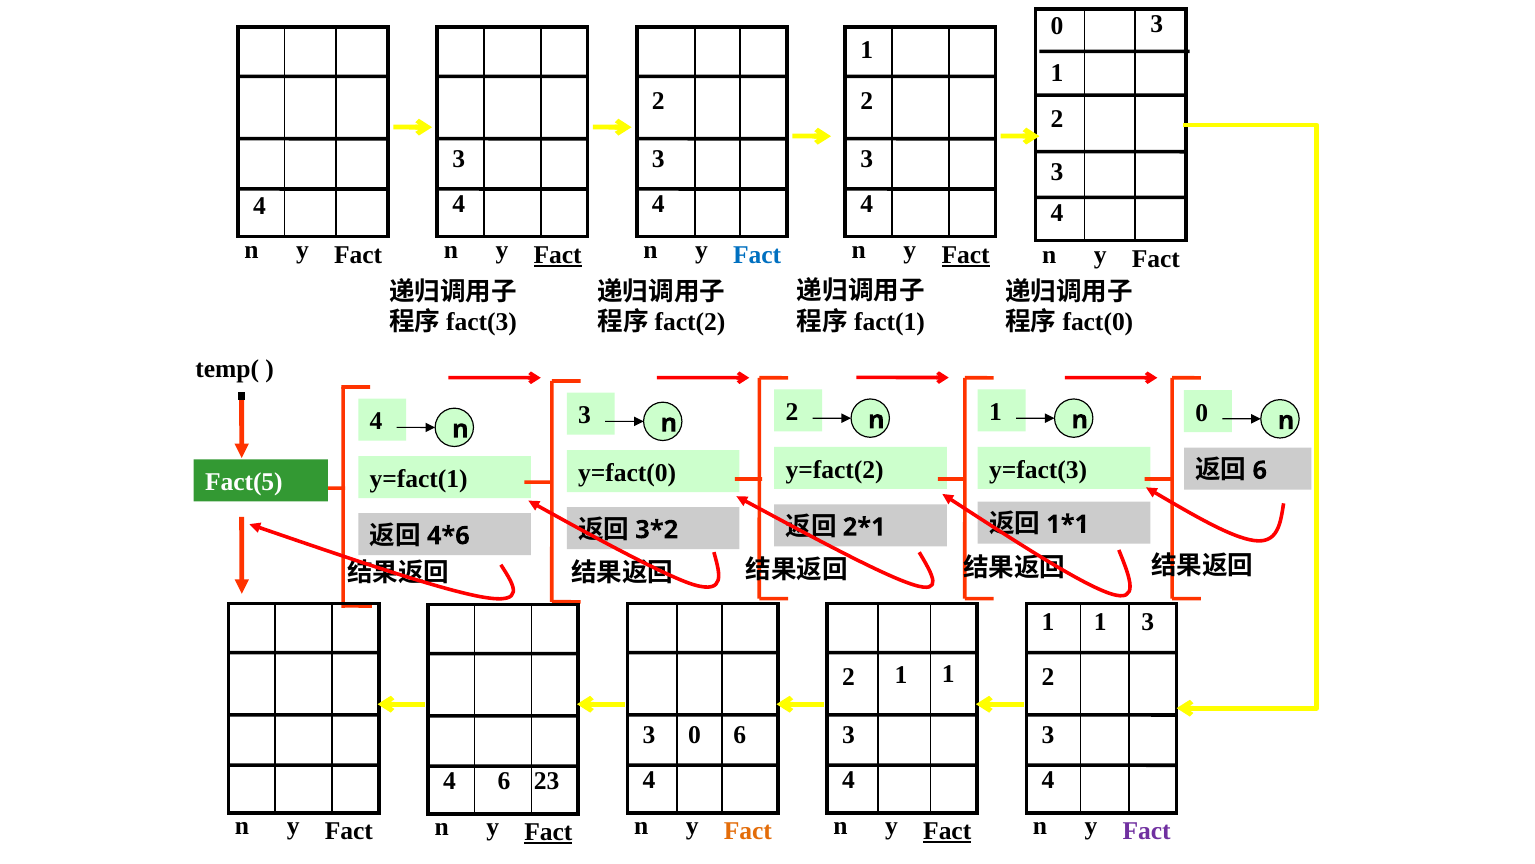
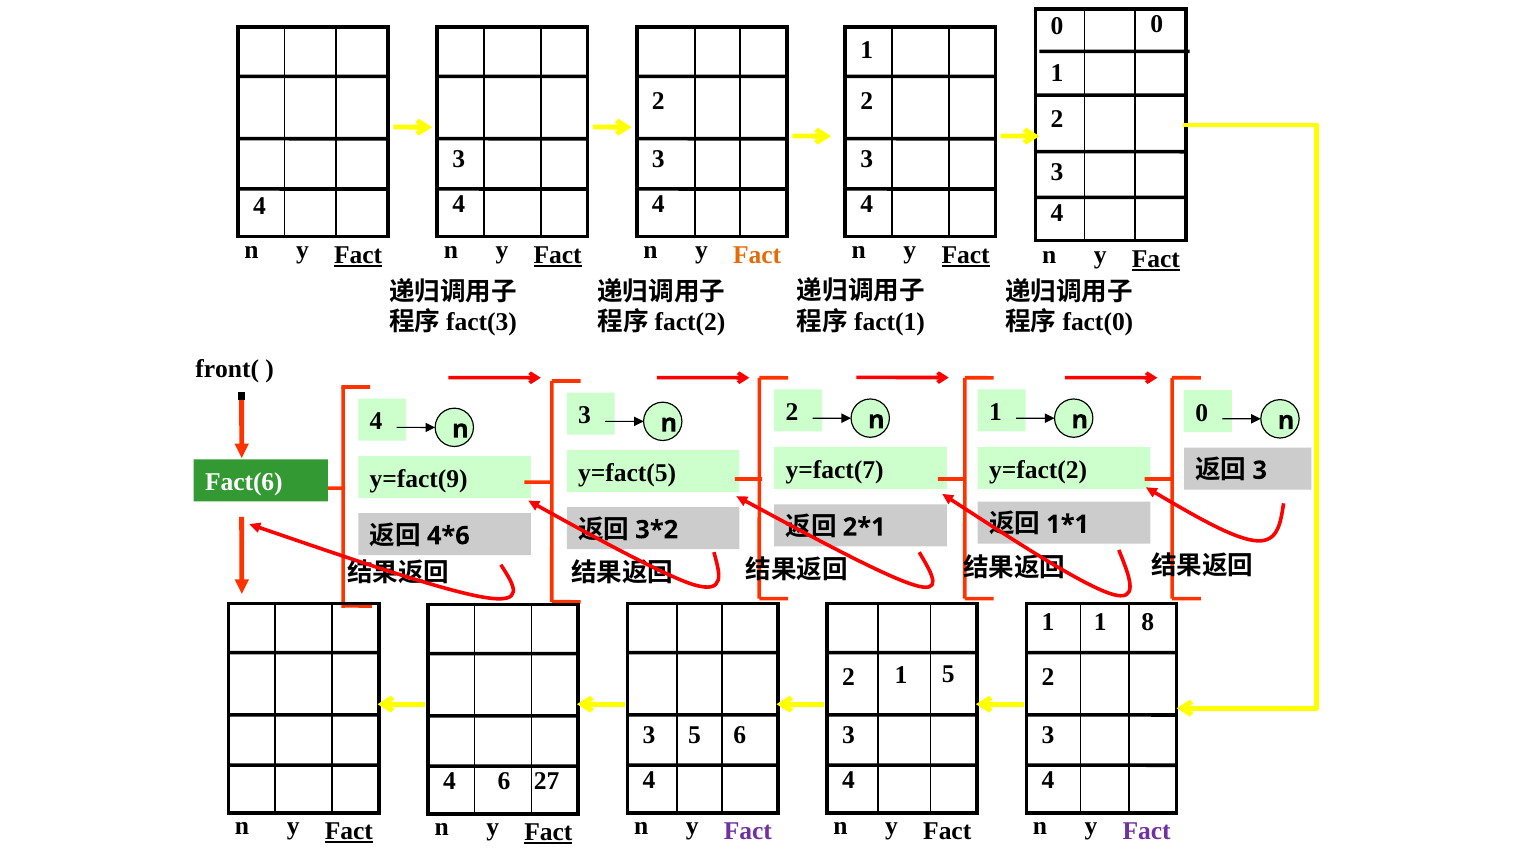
0 3: 3 -> 0
Fact at (358, 255) underline: none -> present
Fact at (757, 255) colour: blue -> orange
Fact at (1156, 259) underline: none -> present
temp(: temp( -> front(
y=fact(2: y=fact(2 -> y=fact(7
y=fact(3: y=fact(3 -> y=fact(2
6 at (1260, 470): 6 -> 3
y=fact(0: y=fact(0 -> y=fact(5
y=fact(1: y=fact(1 -> y=fact(9
Fact(5: Fact(5 -> Fact(6
1 3: 3 -> 8
1 at (948, 674): 1 -> 5
3 0: 0 -> 5
23: 23 -> 27
Fact at (349, 830) underline: none -> present
Fact at (748, 830) colour: orange -> purple
Fact at (947, 830) underline: present -> none
